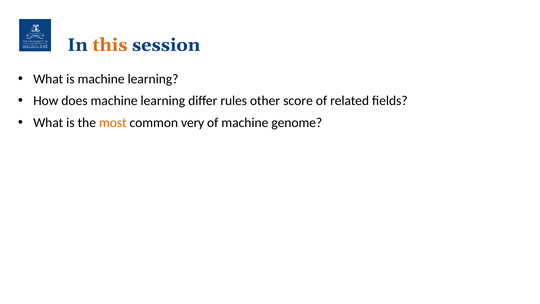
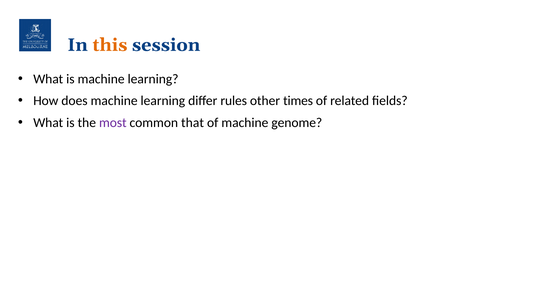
score: score -> times
most colour: orange -> purple
very: very -> that
